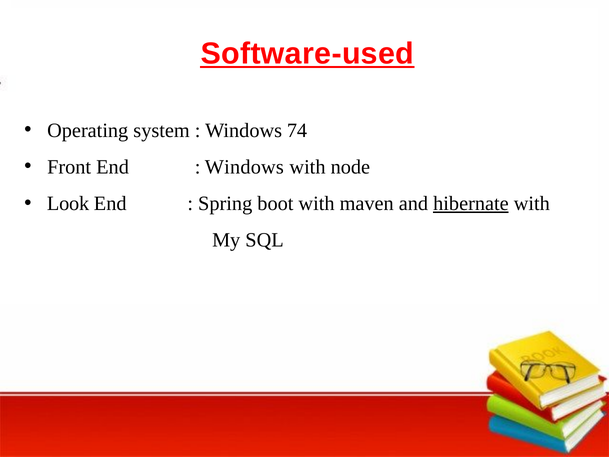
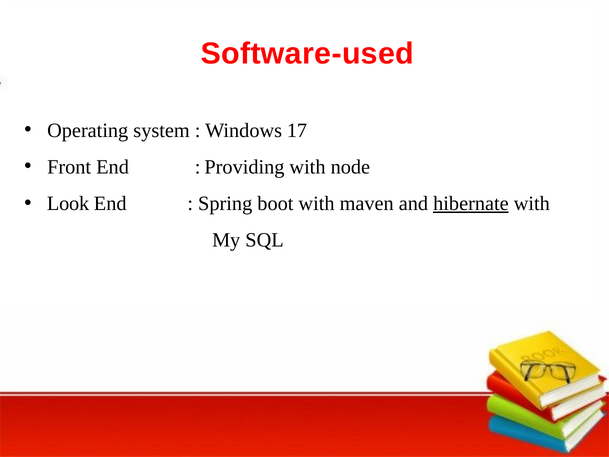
Software-used underline: present -> none
74: 74 -> 17
Windows at (244, 167): Windows -> Providing
